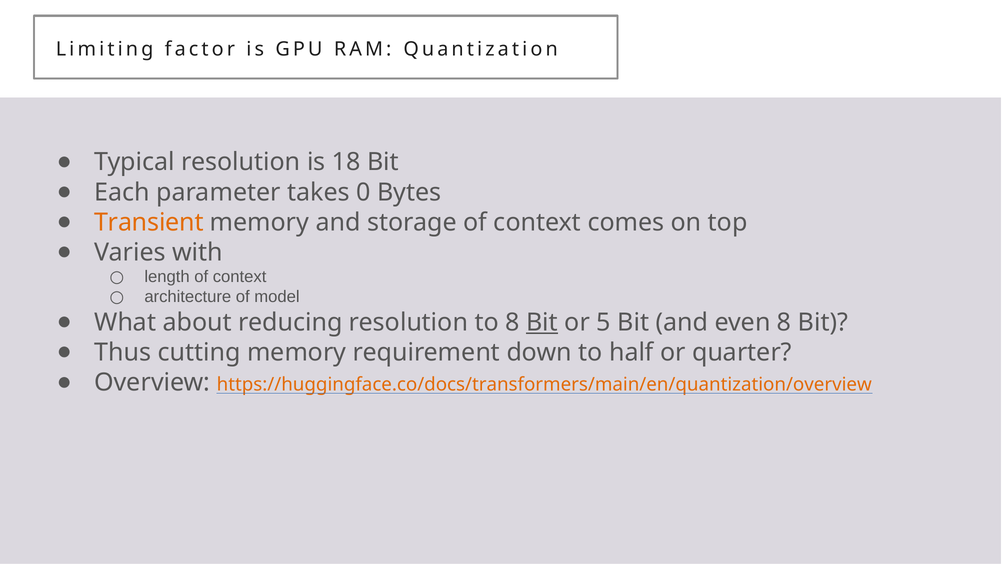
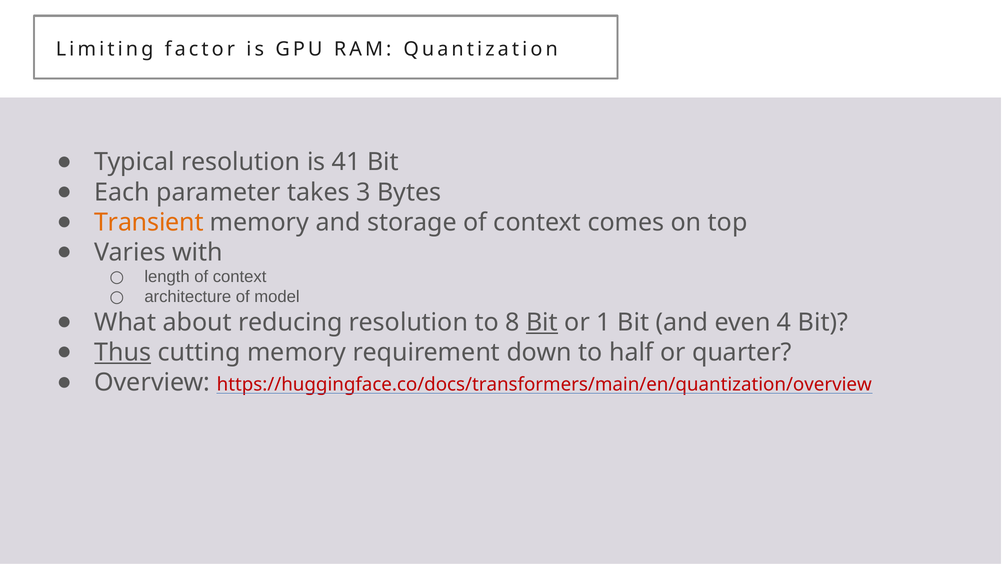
18: 18 -> 41
0: 0 -> 3
5: 5 -> 1
even 8: 8 -> 4
Thus underline: none -> present
https://huggingface.co/docs/transformers/main/en/quantization/overview colour: orange -> red
